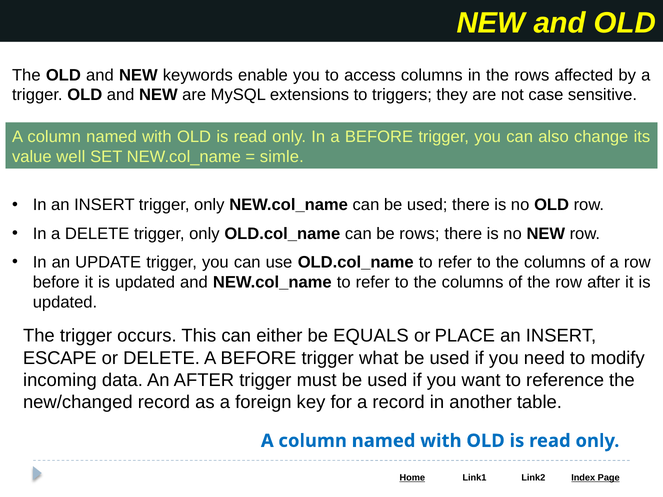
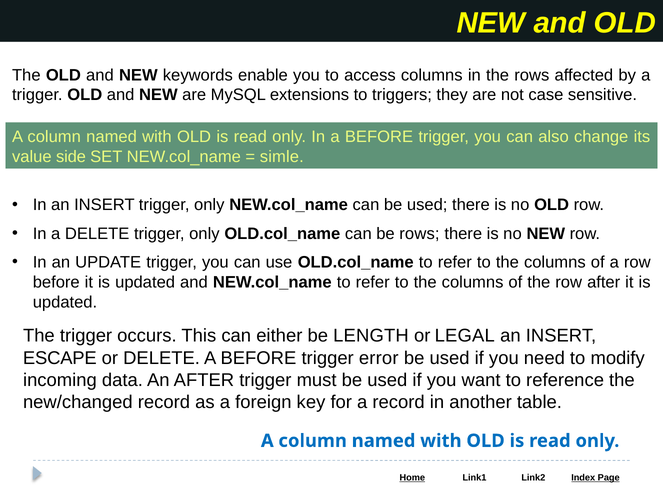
well: well -> side
EQUALS: EQUALS -> LENGTH
PLACE: PLACE -> LEGAL
what: what -> error
